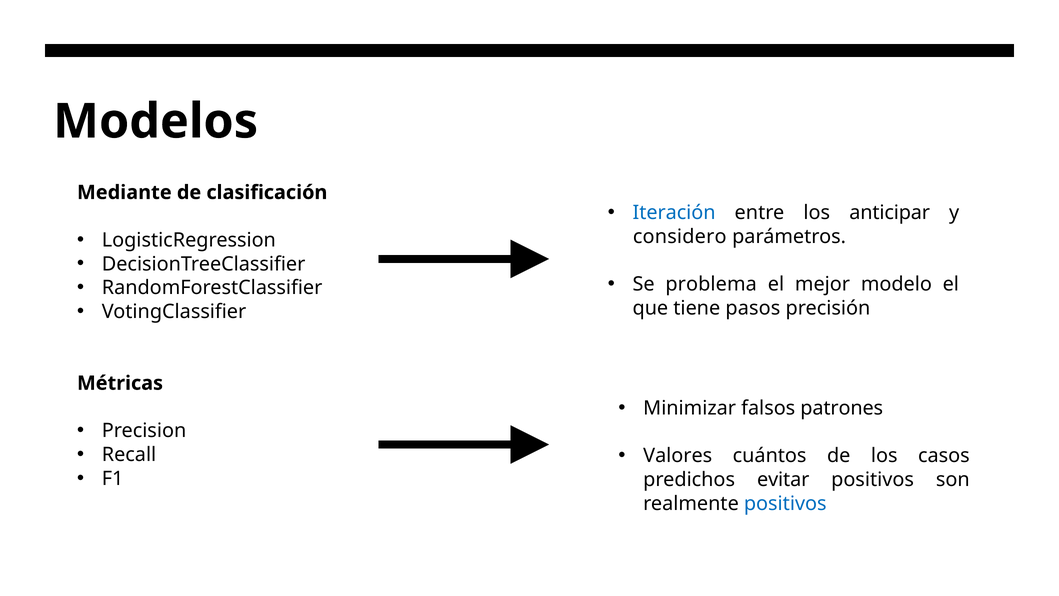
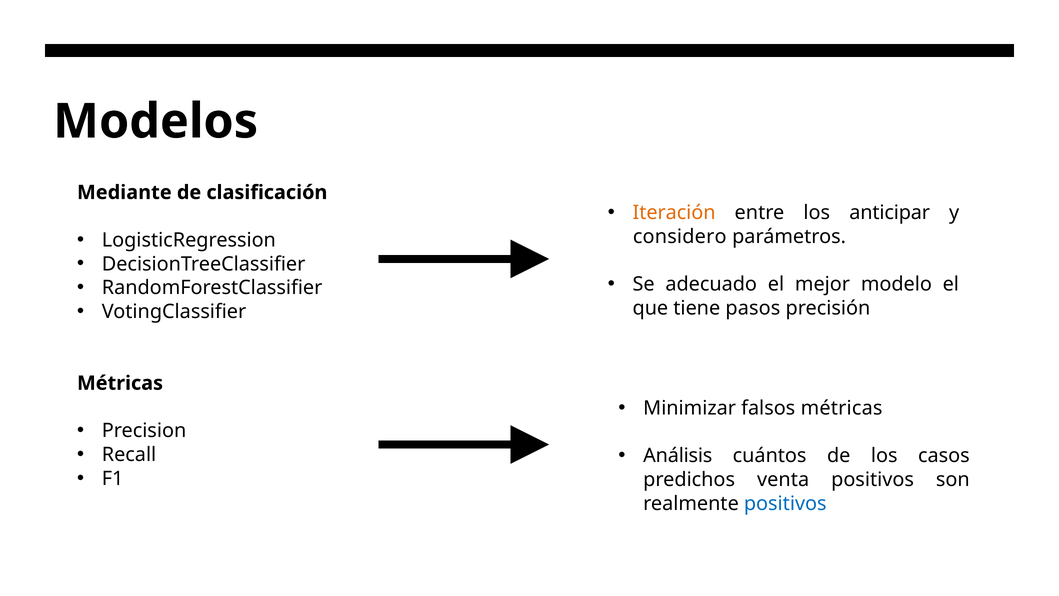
Iteración colour: blue -> orange
problema: problema -> adecuado
falsos patrones: patrones -> métricas
Valores: Valores -> Análisis
evitar: evitar -> venta
